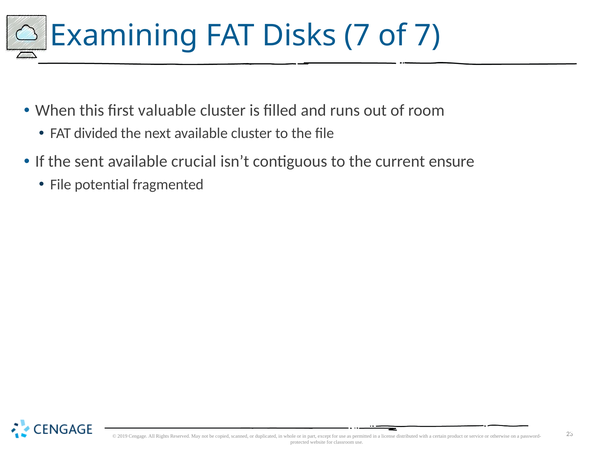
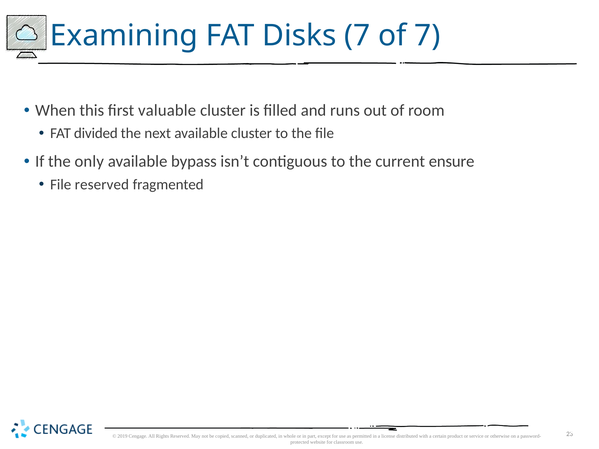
sent: sent -> only
crucial: crucial -> bypass
File potential: potential -> reserved
